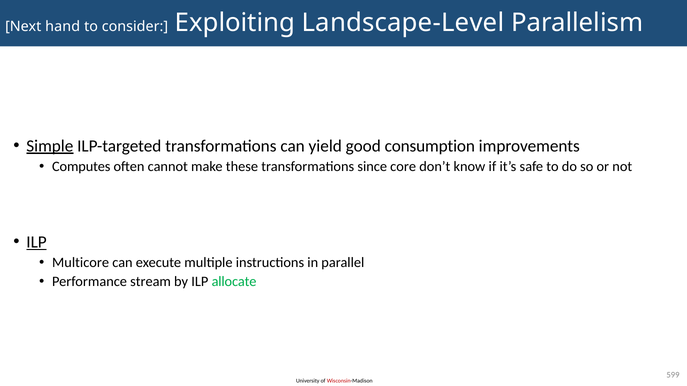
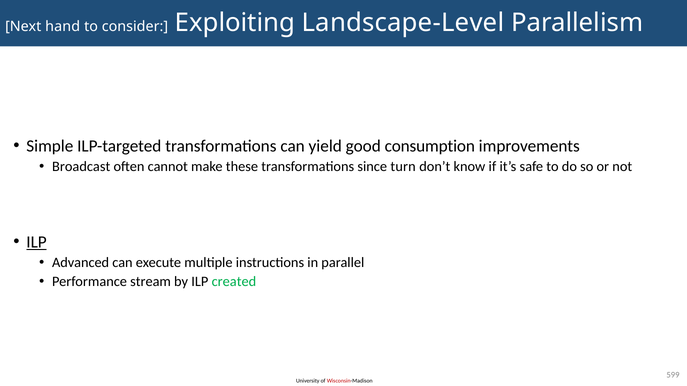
Simple underline: present -> none
Computes: Computes -> Broadcast
core: core -> turn
Multicore: Multicore -> Advanced
allocate: allocate -> created
